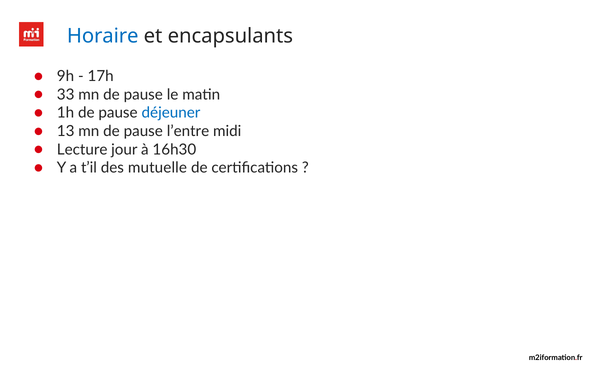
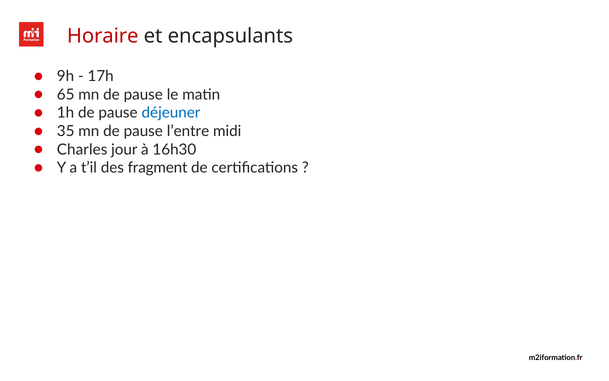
Horaire colour: blue -> red
33: 33 -> 65
13: 13 -> 35
Lecture: Lecture -> Charles
mutuelle: mutuelle -> fragment
